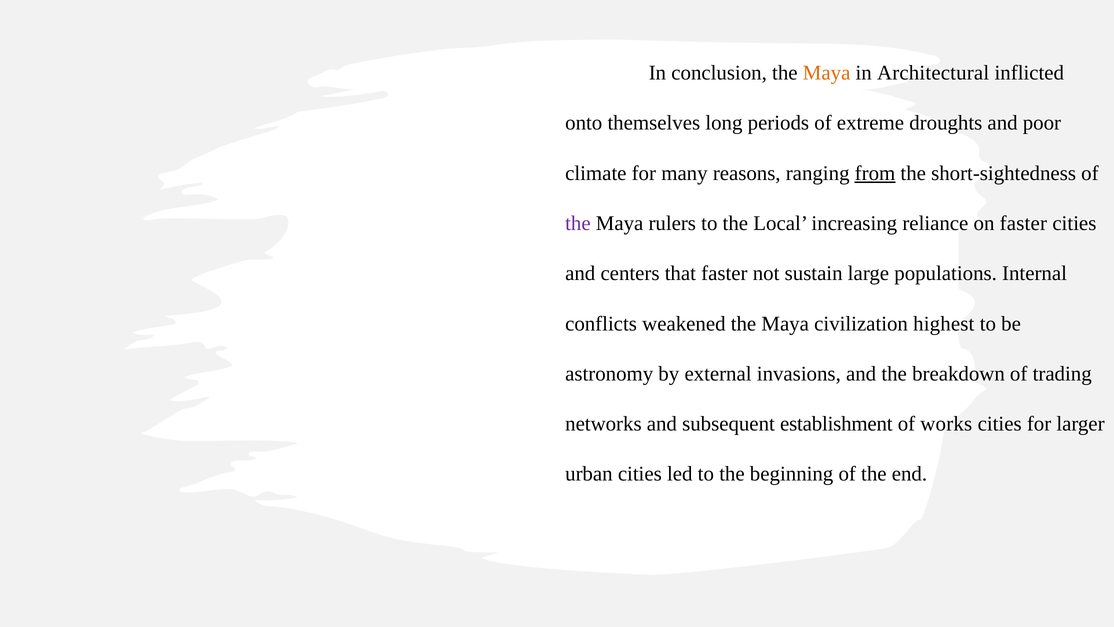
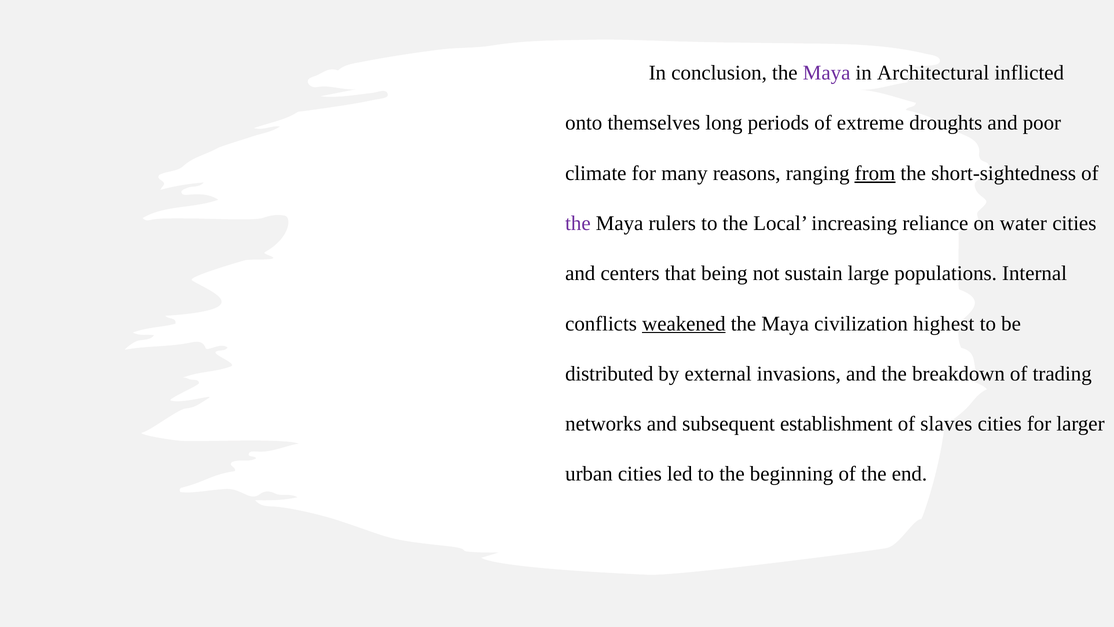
Maya at (827, 73) colour: orange -> purple
on faster: faster -> water
that faster: faster -> being
weakened underline: none -> present
astronomy: astronomy -> distributed
works: works -> slaves
